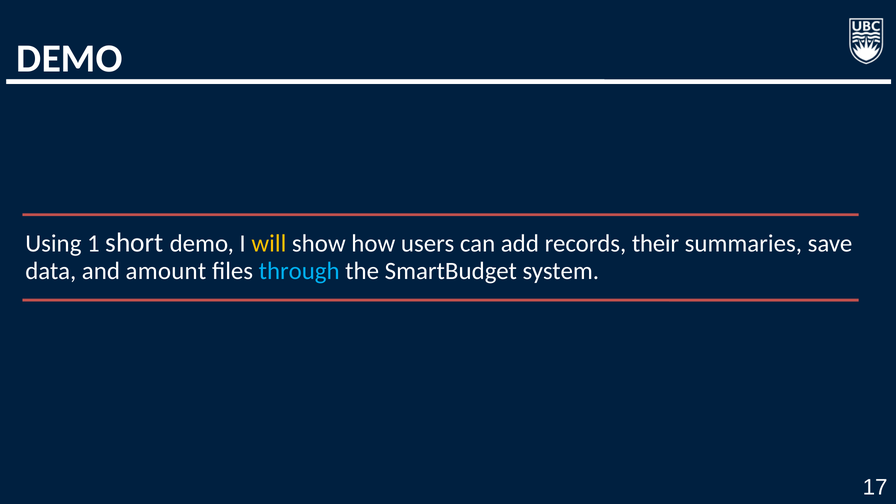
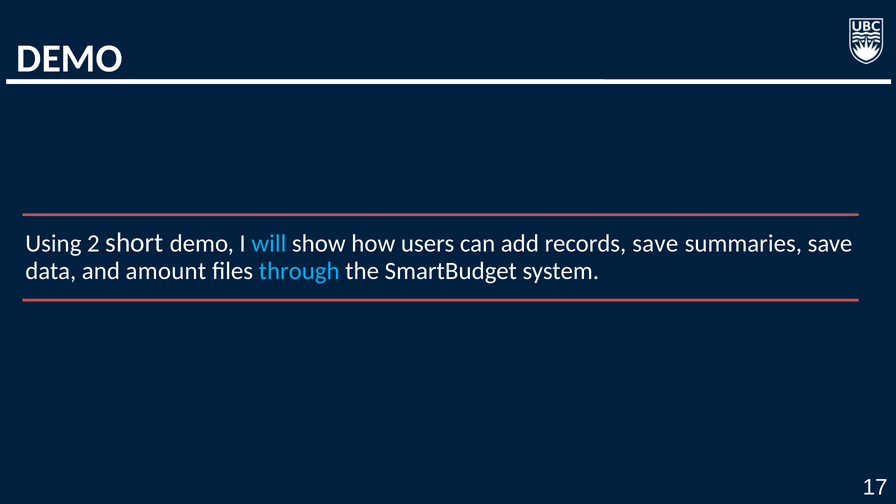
1: 1 -> 2
will colour: yellow -> light blue
records their: their -> save
